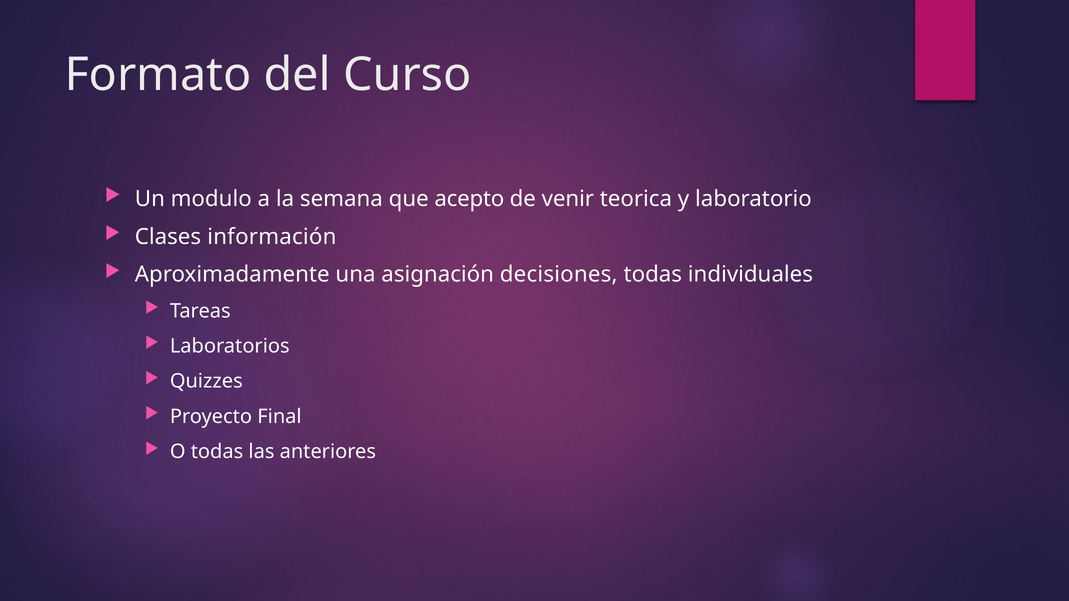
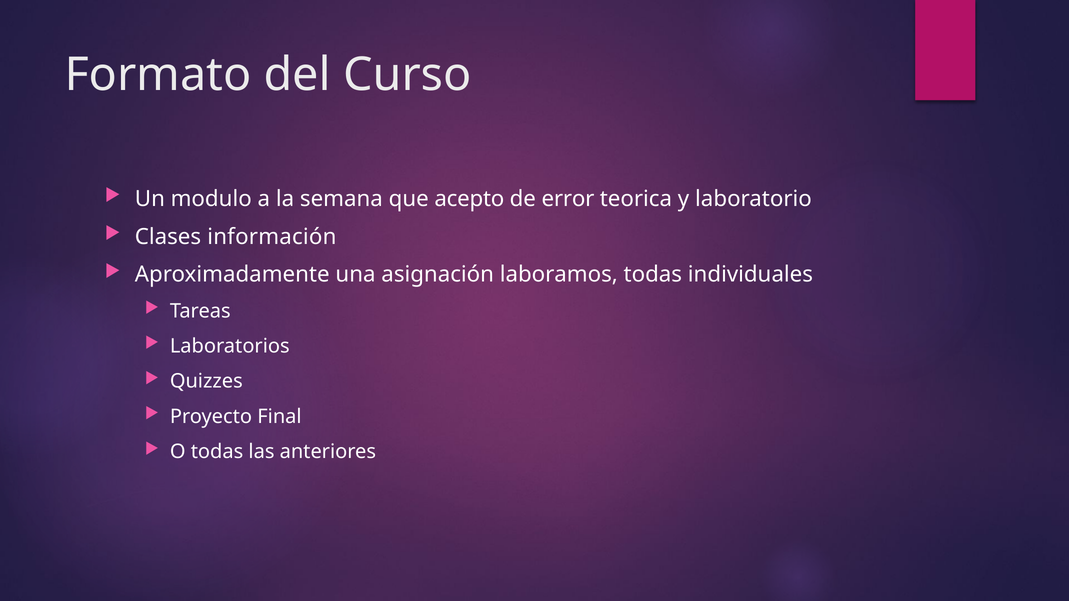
venir: venir -> error
decisiones: decisiones -> laboramos
